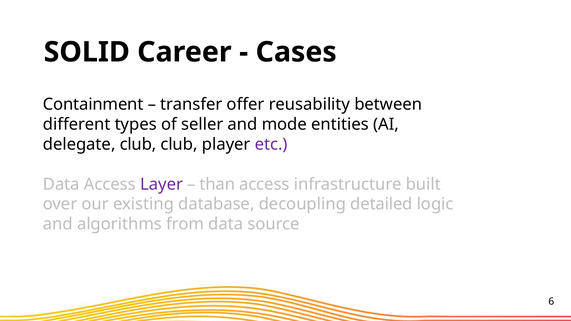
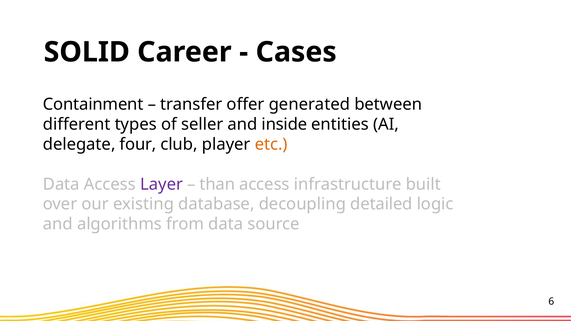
reusability: reusability -> generated
mode: mode -> inside
delegate club: club -> four
etc colour: purple -> orange
